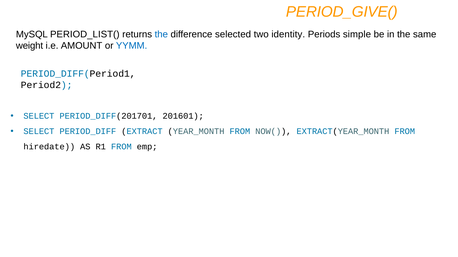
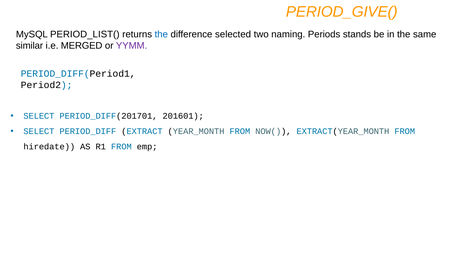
identity: identity -> naming
simple: simple -> stands
weight: weight -> similar
AMOUNT: AMOUNT -> MERGED
YYMM colour: blue -> purple
